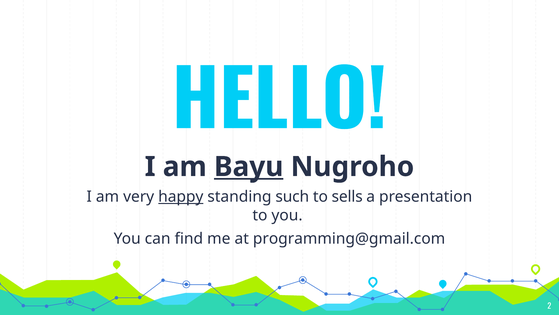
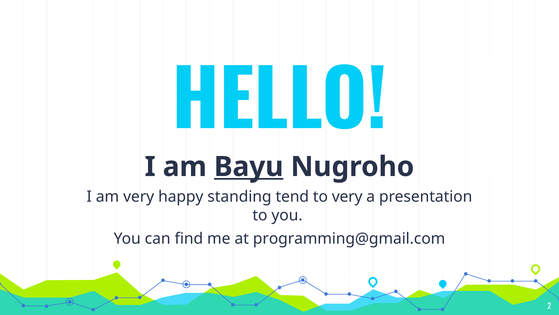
happy underline: present -> none
such: such -> tend
to sells: sells -> very
